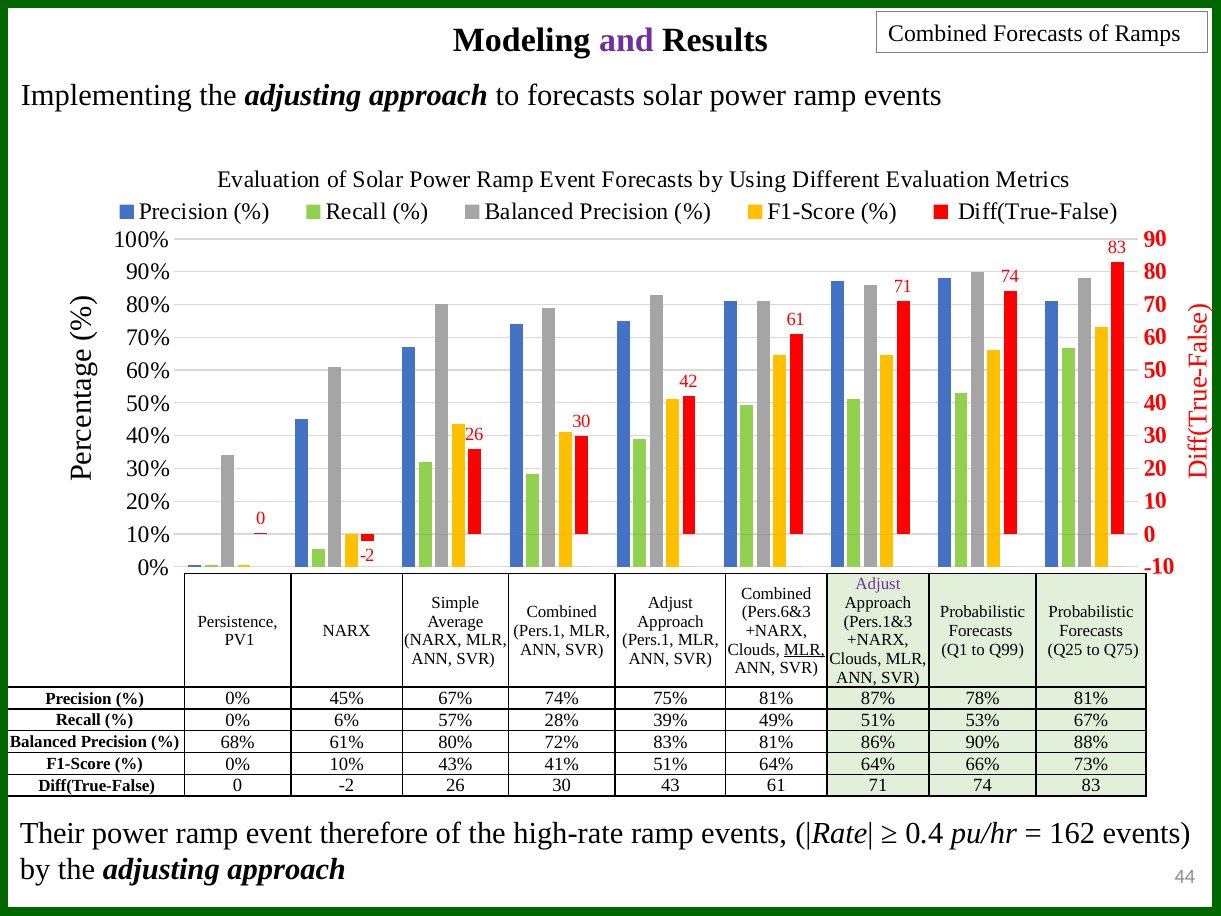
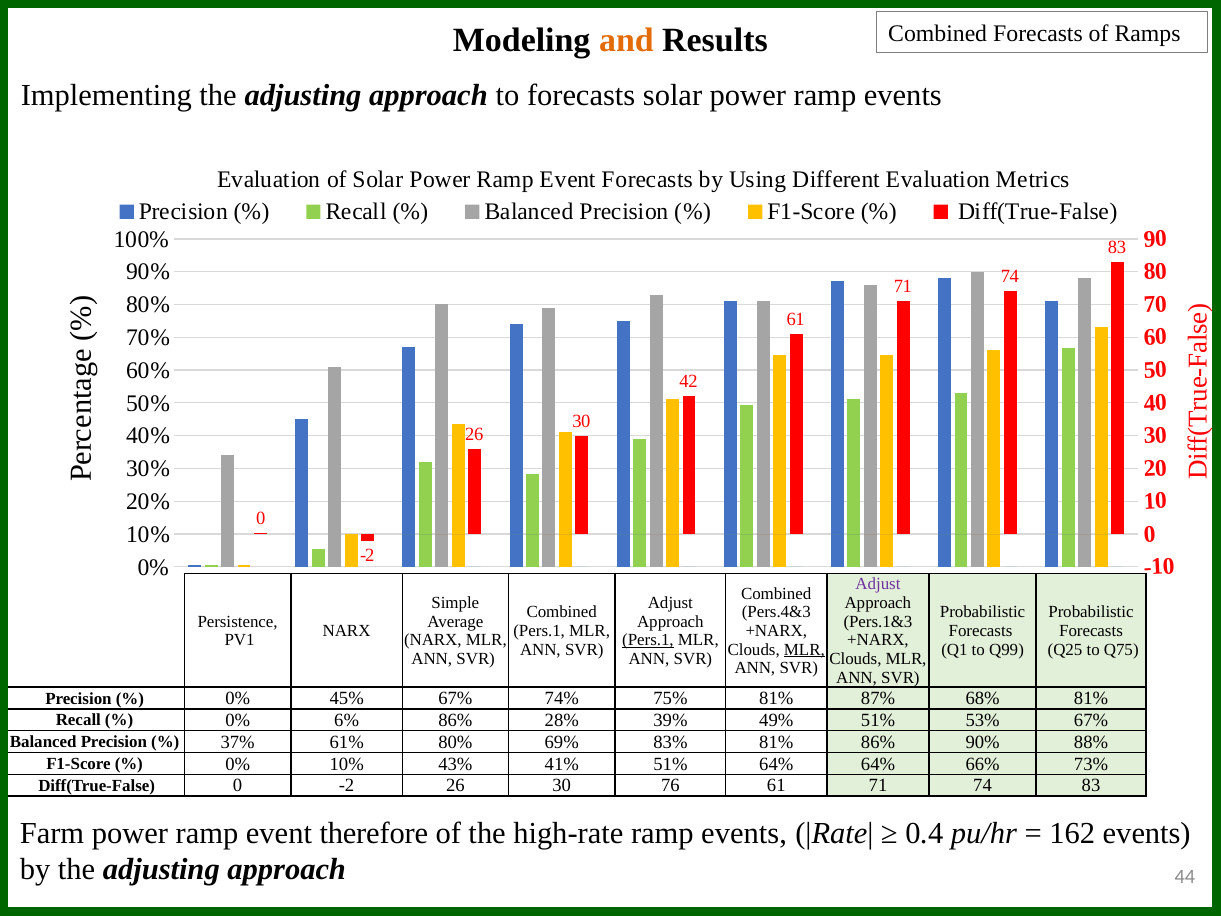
and colour: purple -> orange
Pers.6&3: Pers.6&3 -> Pers.4&3
Pers.1 at (648, 640) underline: none -> present
78%: 78% -> 68%
6% 57%: 57% -> 86%
68%: 68% -> 37%
72%: 72% -> 69%
43: 43 -> 76
Their: Their -> Farm
